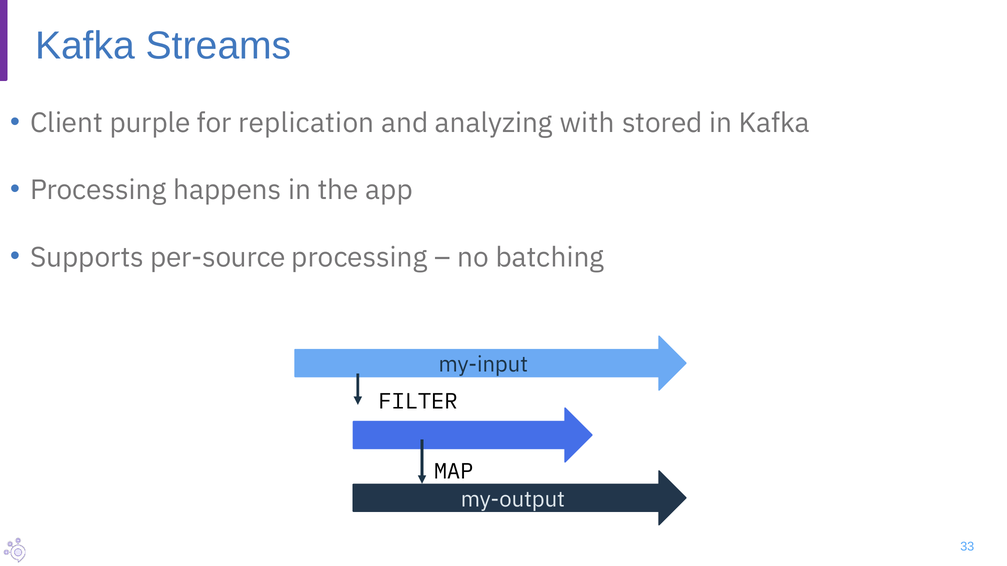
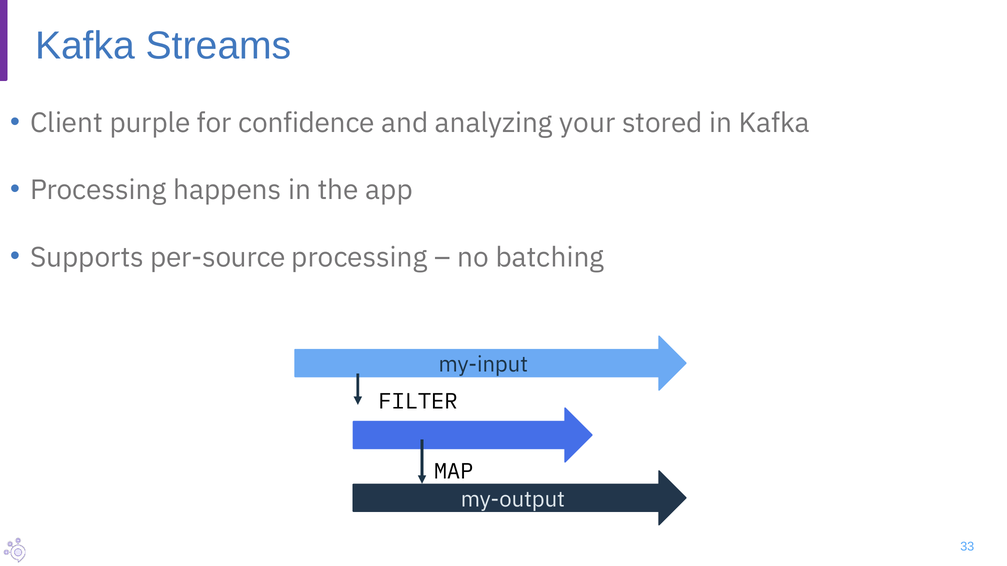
replication: replication -> confidence
with: with -> your
